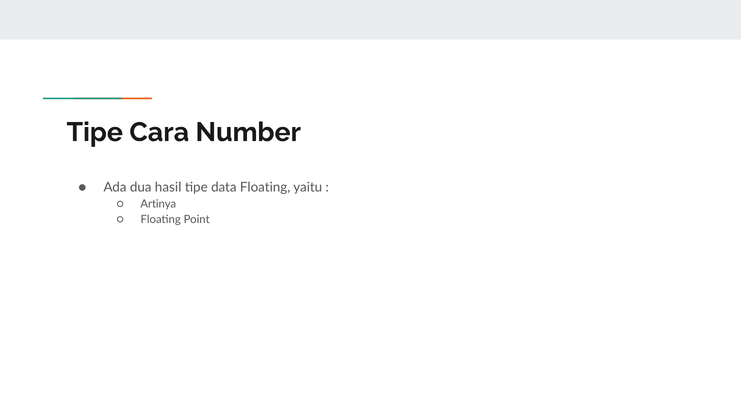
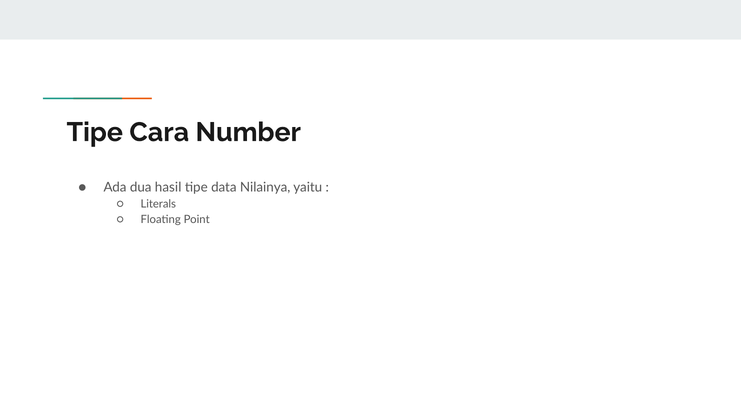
data Floating: Floating -> Nilainya
Artinya: Artinya -> Literals
